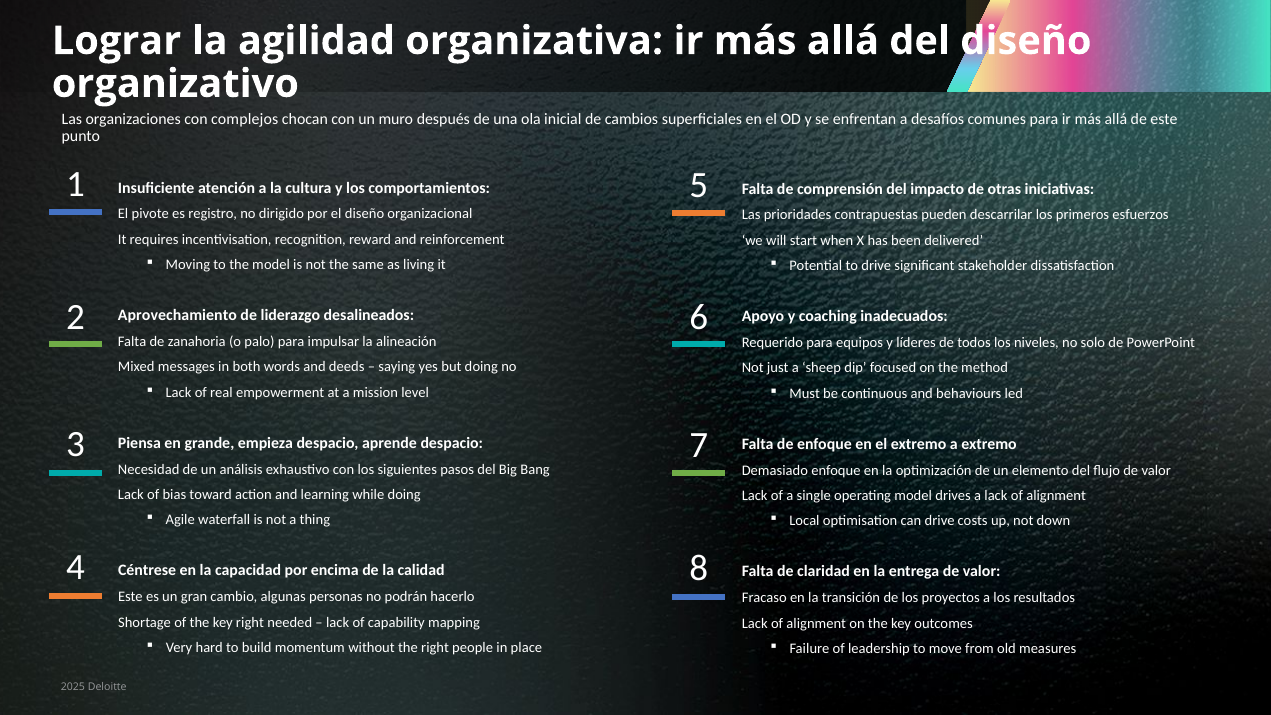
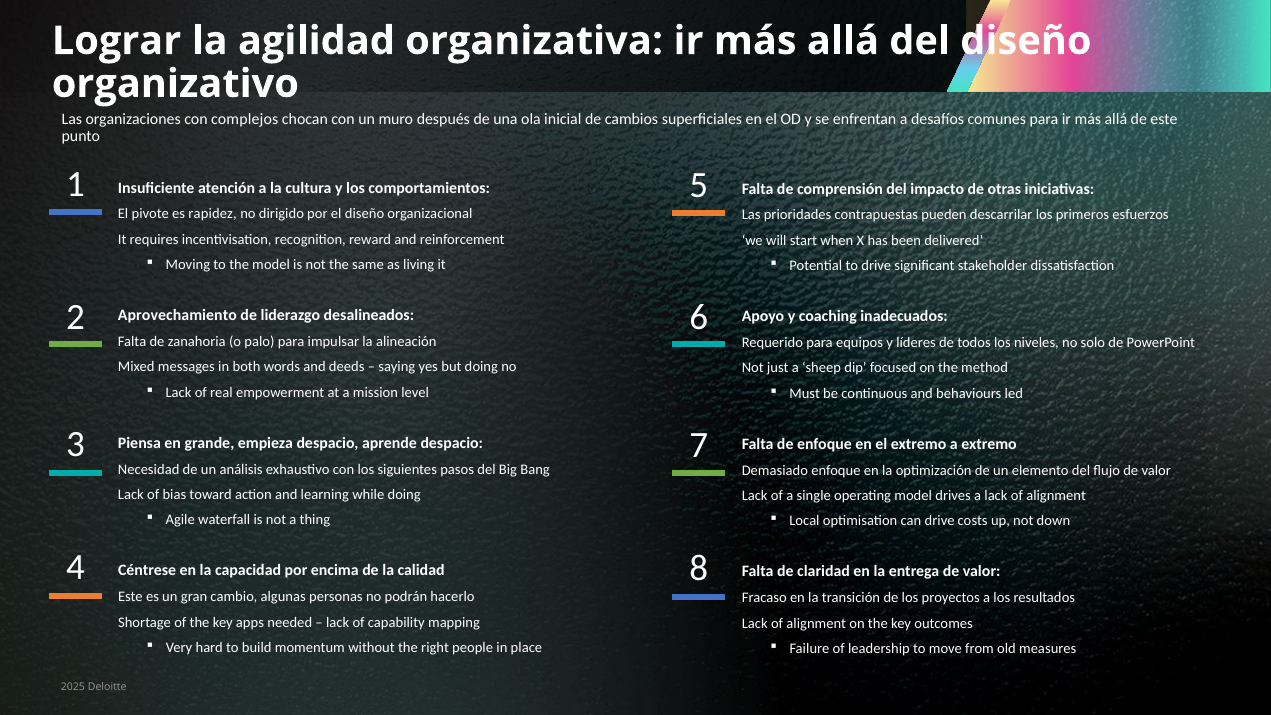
registro: registro -> rapidez
key right: right -> apps
